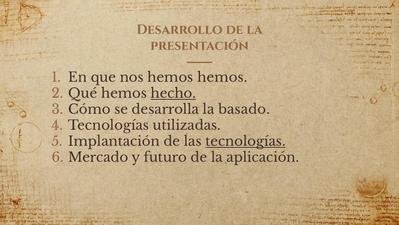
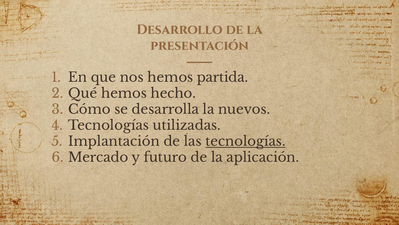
hemos hemos: hemos -> partida
hecho underline: present -> none
basado: basado -> nuevos
